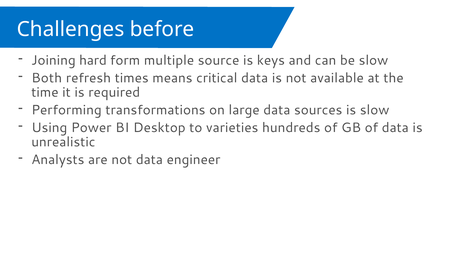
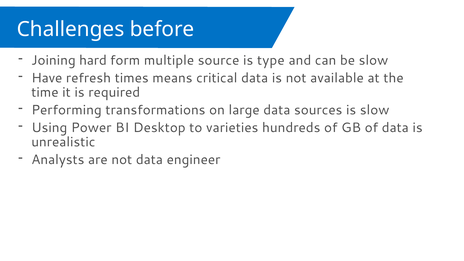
keys: keys -> type
Both: Both -> Have
